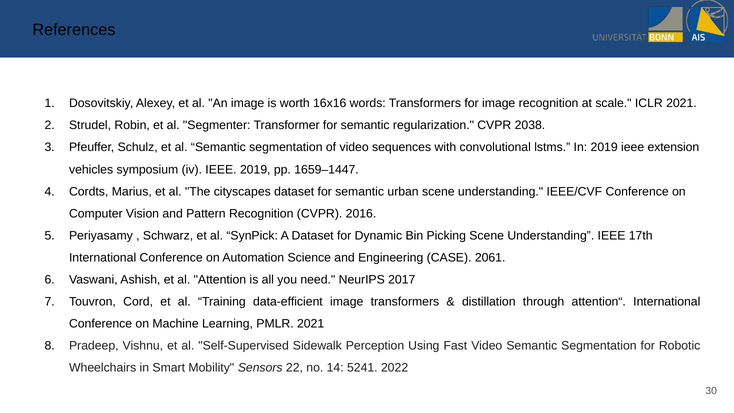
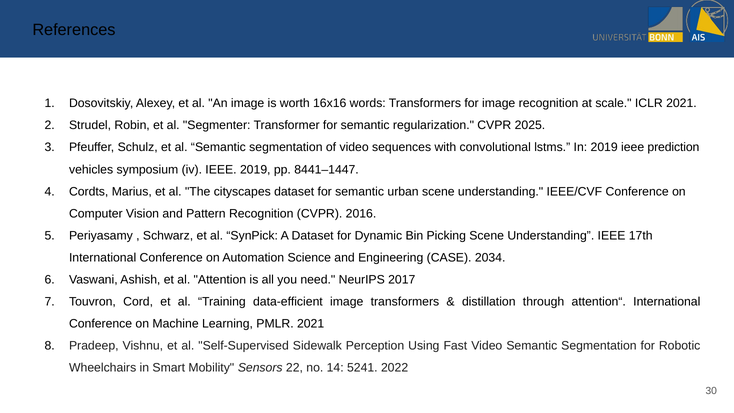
2038: 2038 -> 2025
extension: extension -> prediction
1659–1447: 1659–1447 -> 8441–1447
2061: 2061 -> 2034
